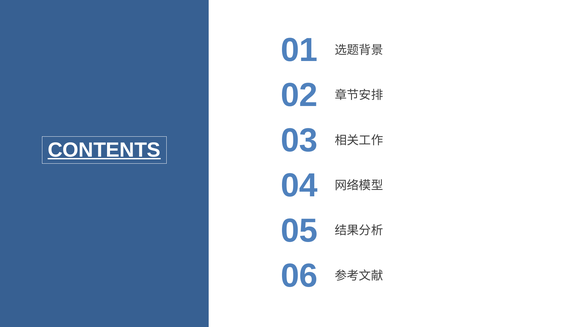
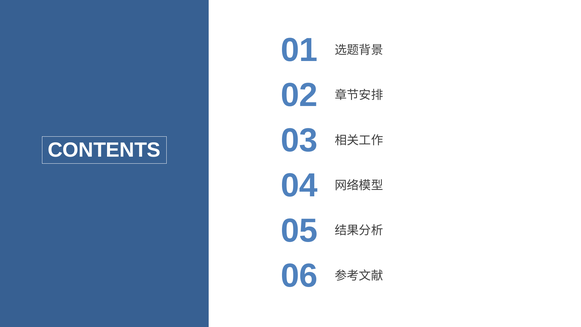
CONTENTS underline: present -> none
